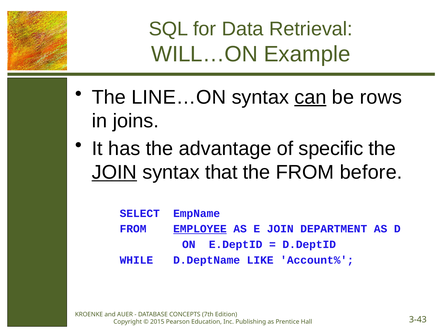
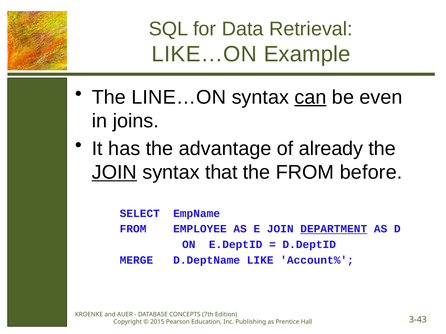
WILL…ON: WILL…ON -> LIKE…ON
rows: rows -> even
specific: specific -> already
EMPLOYEE underline: present -> none
DEPARTMENT underline: none -> present
WHILE: WHILE -> MERGE
